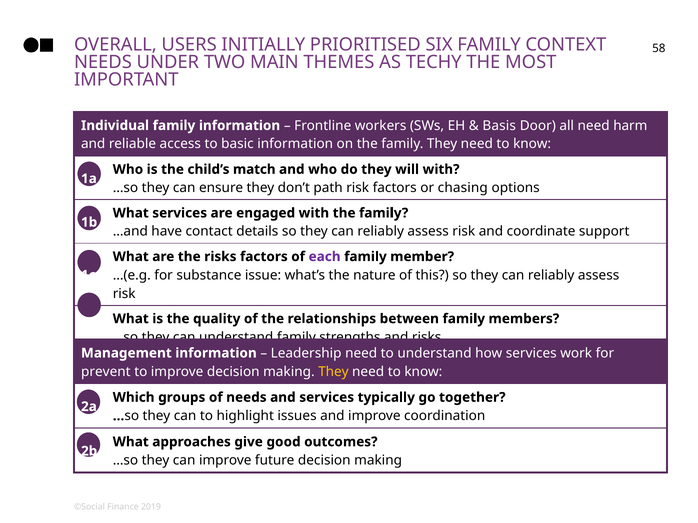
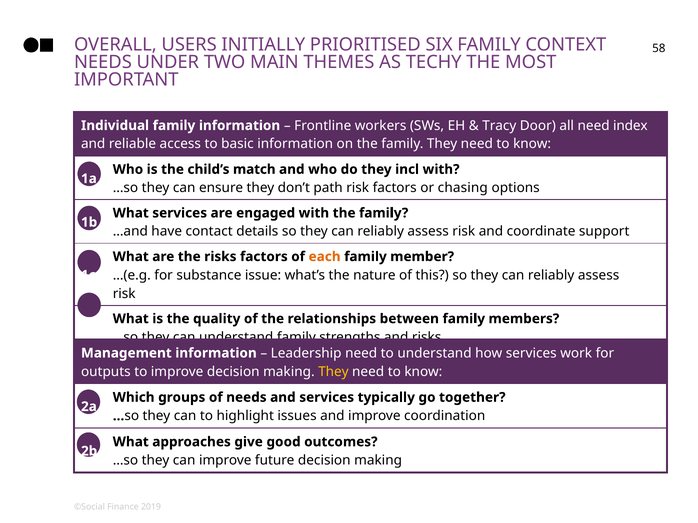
Basis: Basis -> Tracy
harm: harm -> index
will: will -> incl
each colour: purple -> orange
prevent: prevent -> outputs
